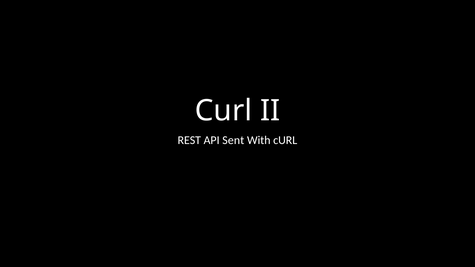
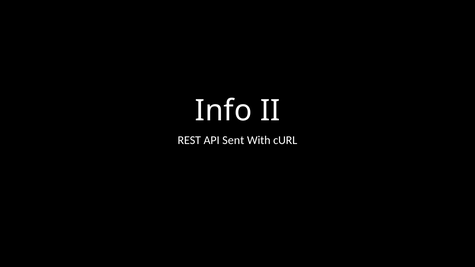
Curl at (223, 111): Curl -> Info
